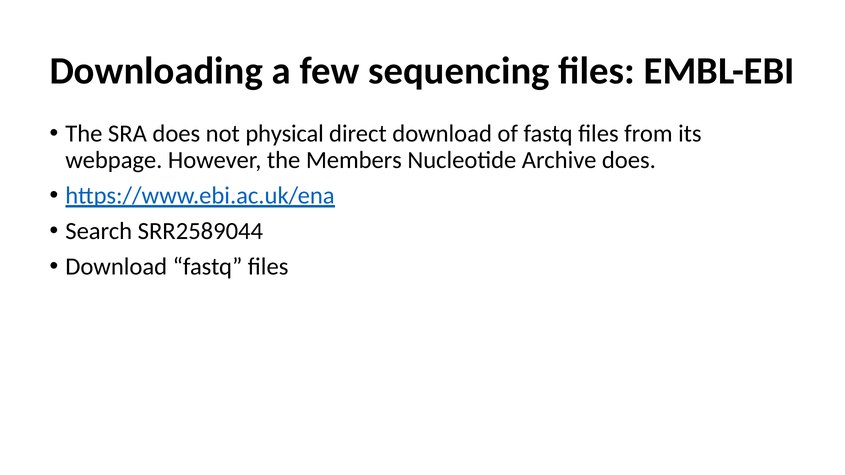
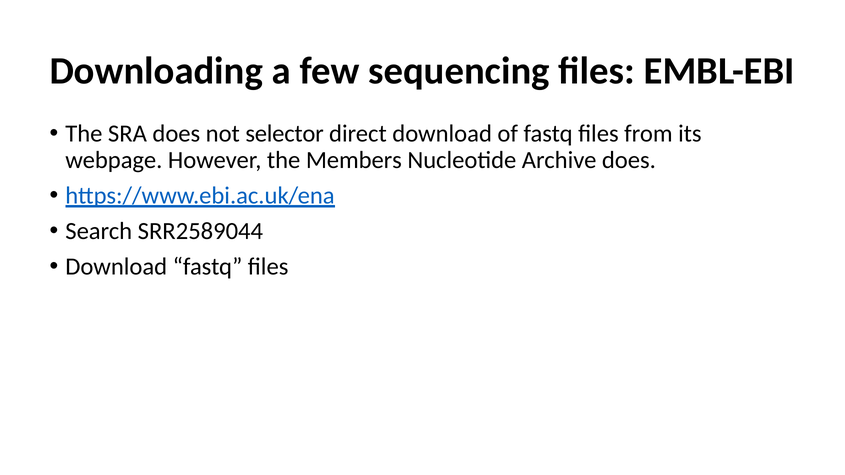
physical: physical -> selector
